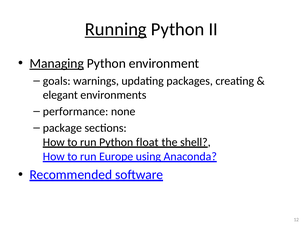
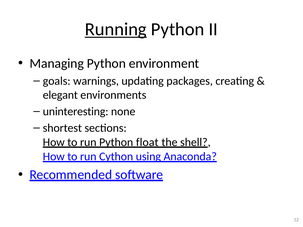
Managing underline: present -> none
performance: performance -> uninteresting
package: package -> shortest
Europe: Europe -> Cython
